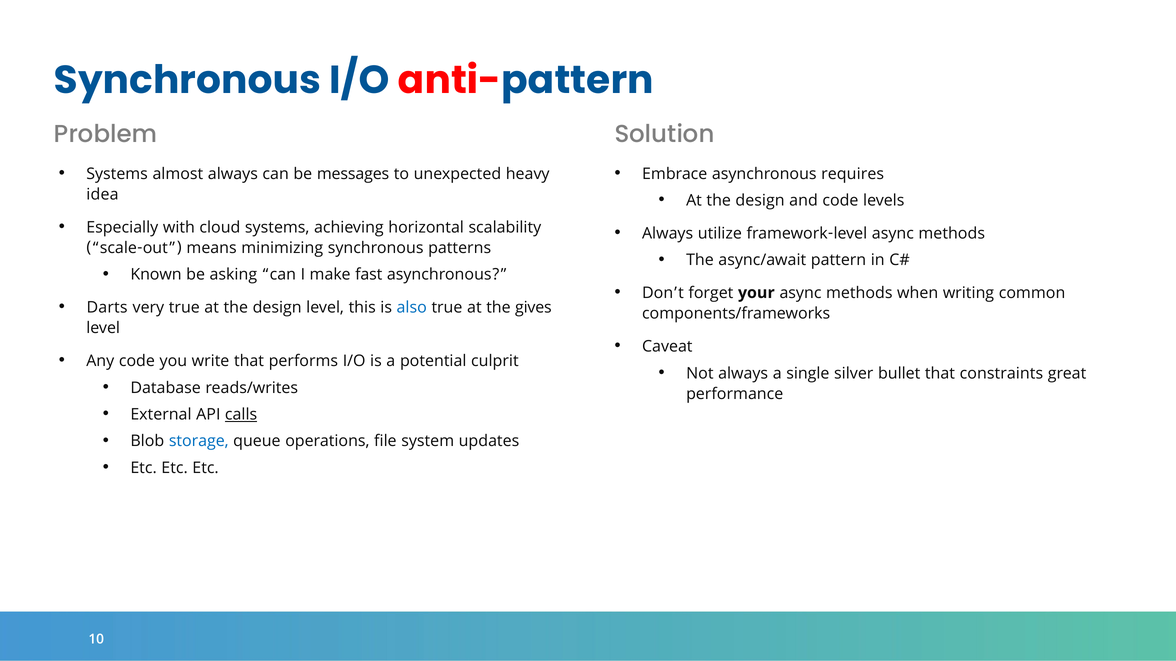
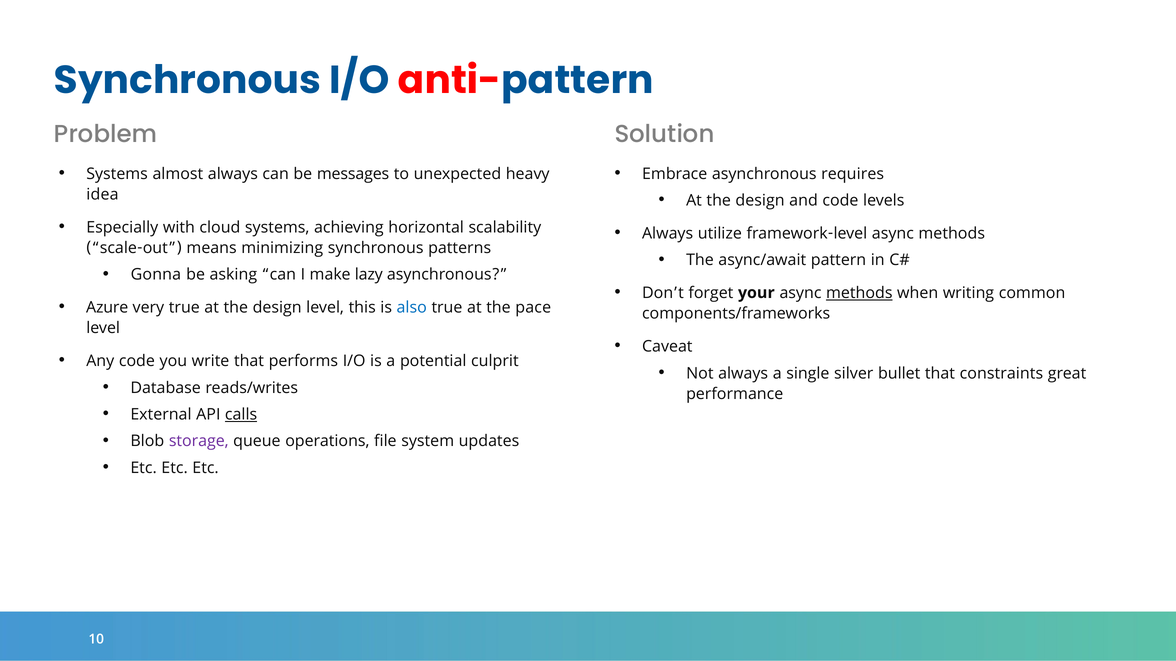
Known: Known -> Gonna
fast: fast -> lazy
methods at (859, 293) underline: none -> present
Darts: Darts -> Azure
gives: gives -> pace
storage colour: blue -> purple
